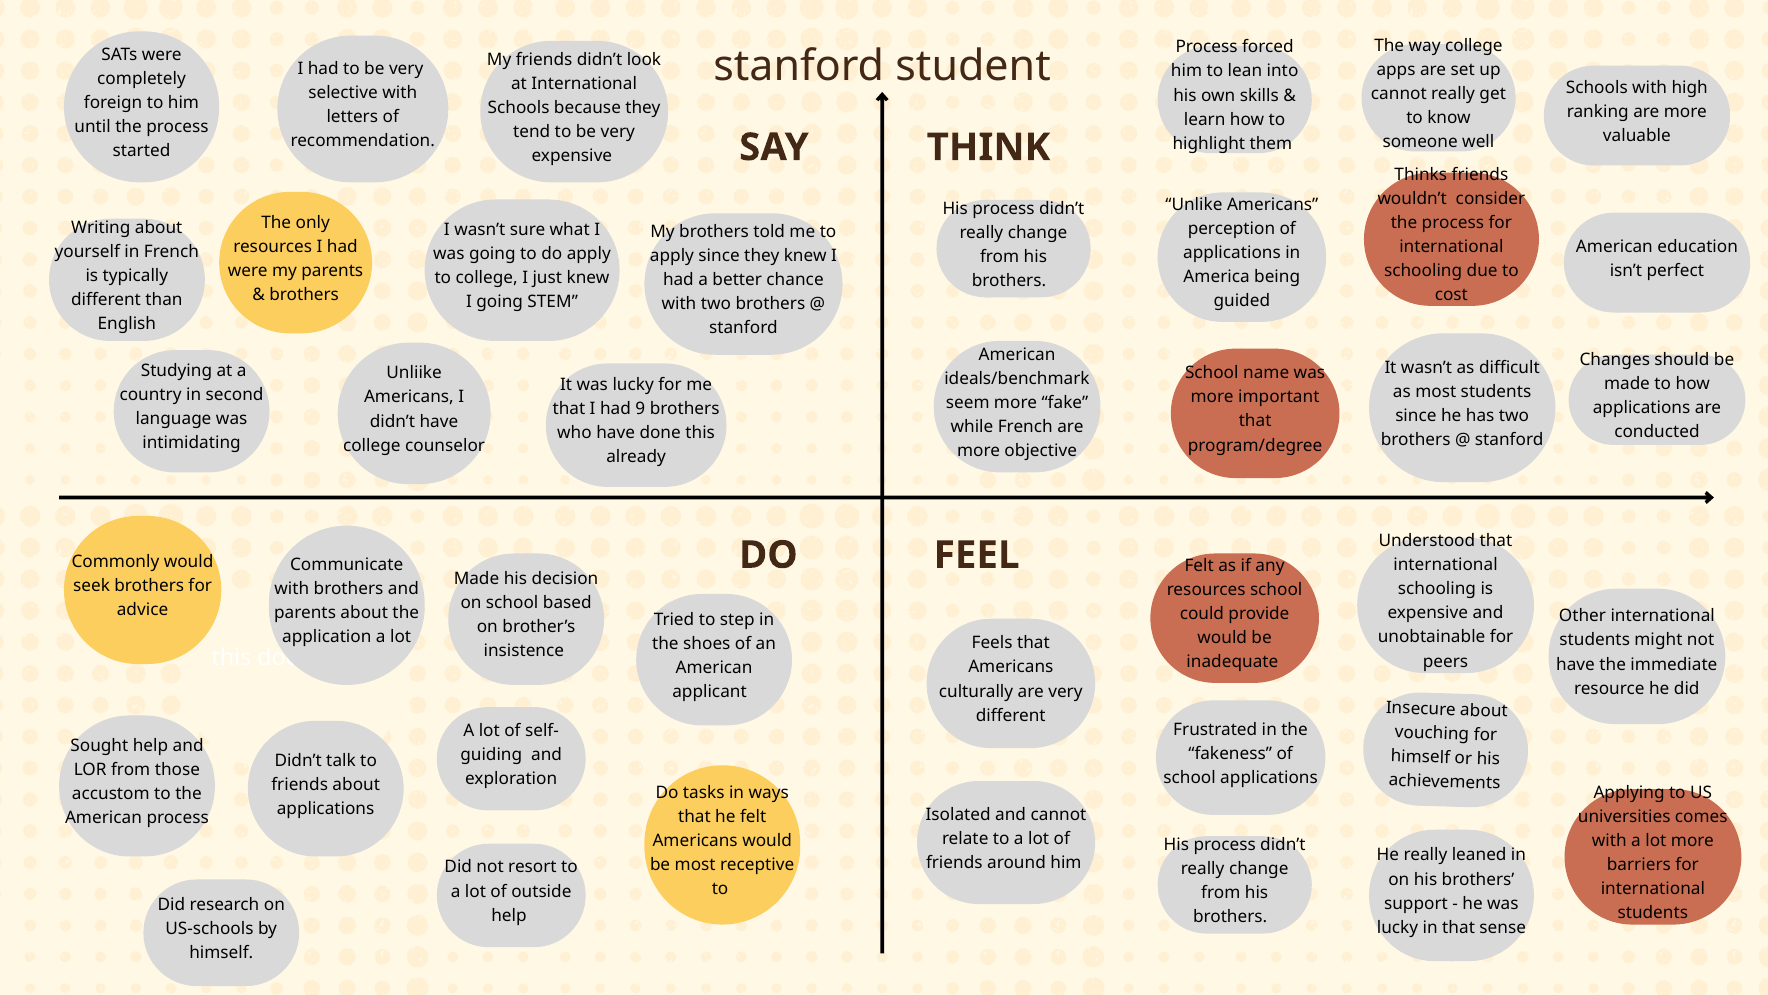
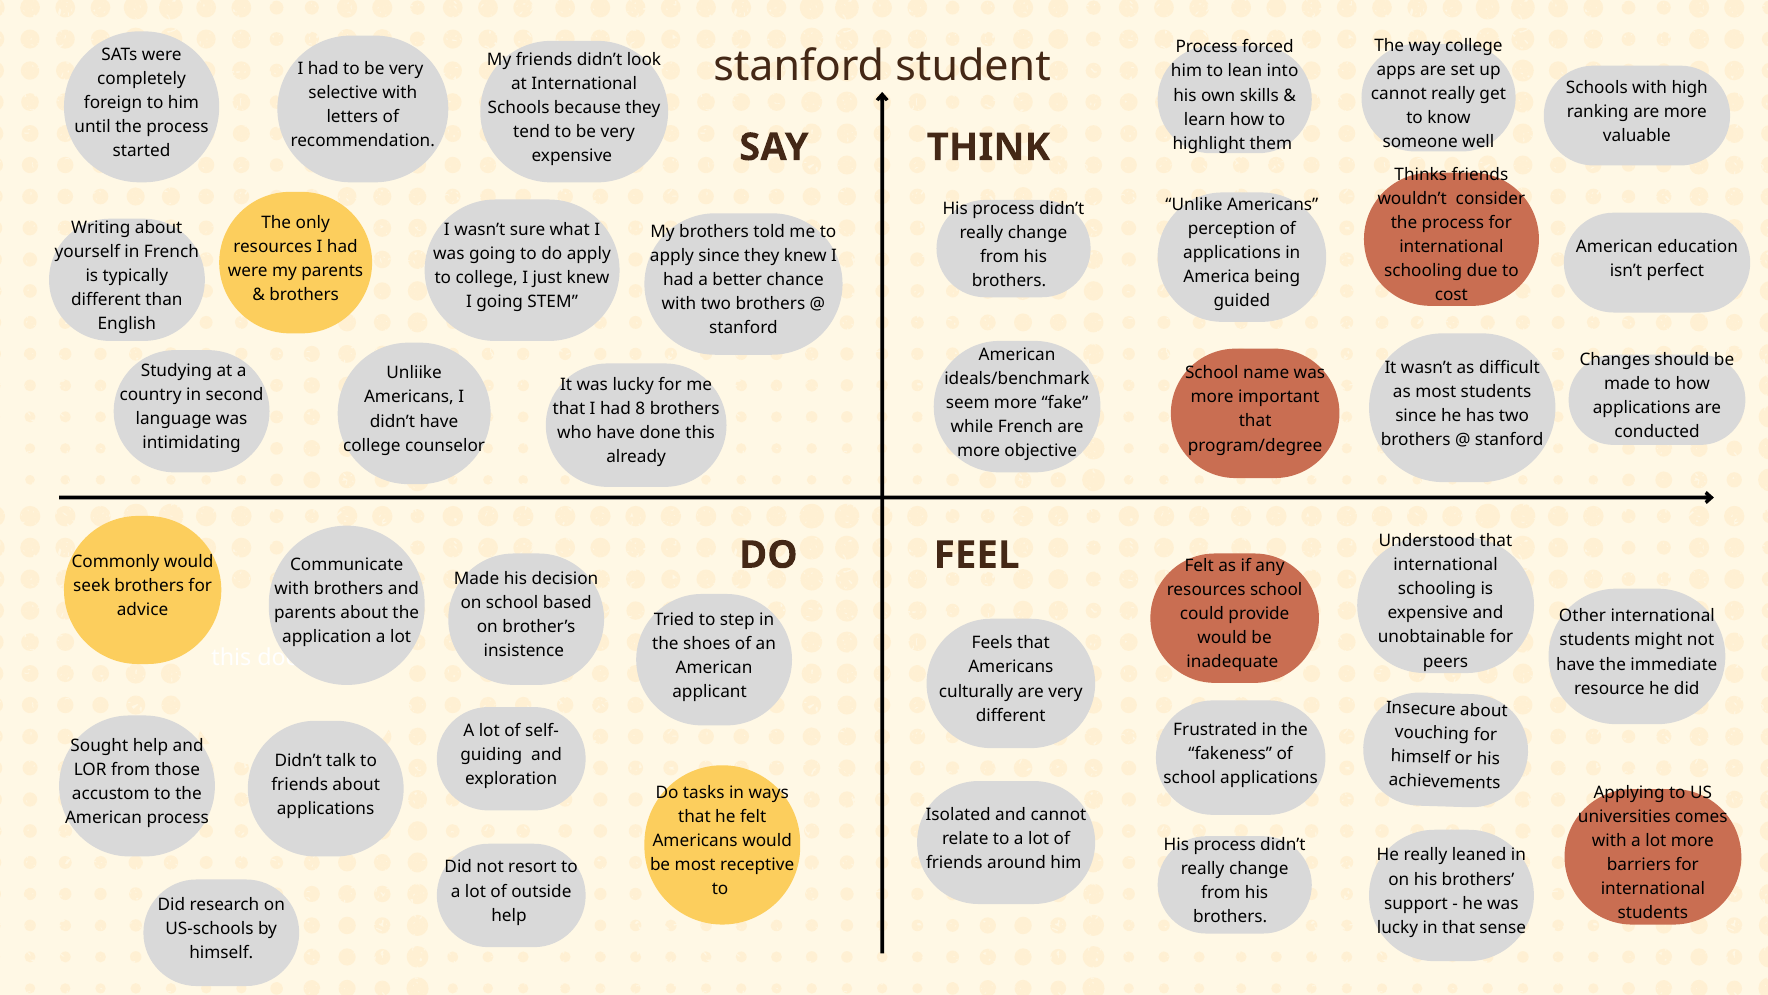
9: 9 -> 8
